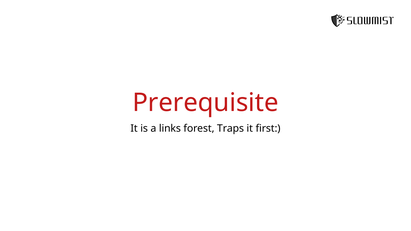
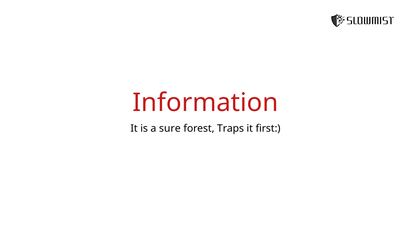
Prerequisite: Prerequisite -> Information
links: links -> sure
